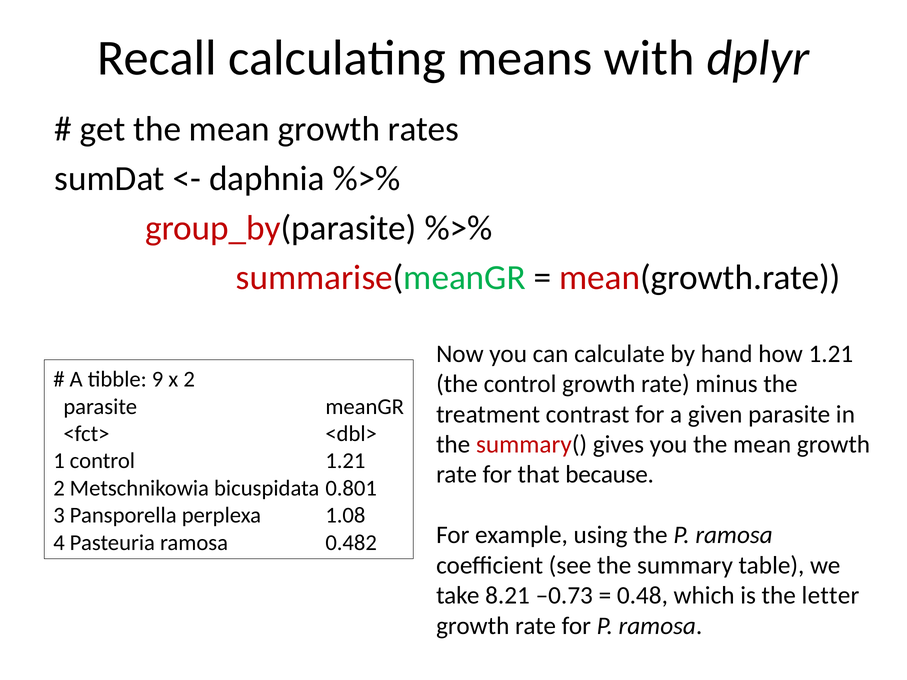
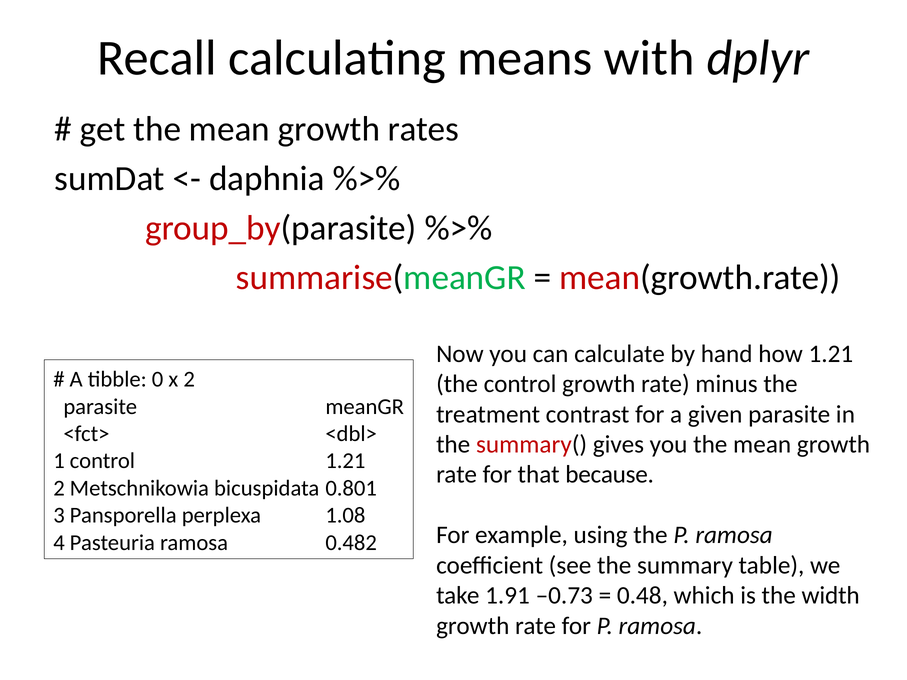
9: 9 -> 0
8.21: 8.21 -> 1.91
letter: letter -> width
